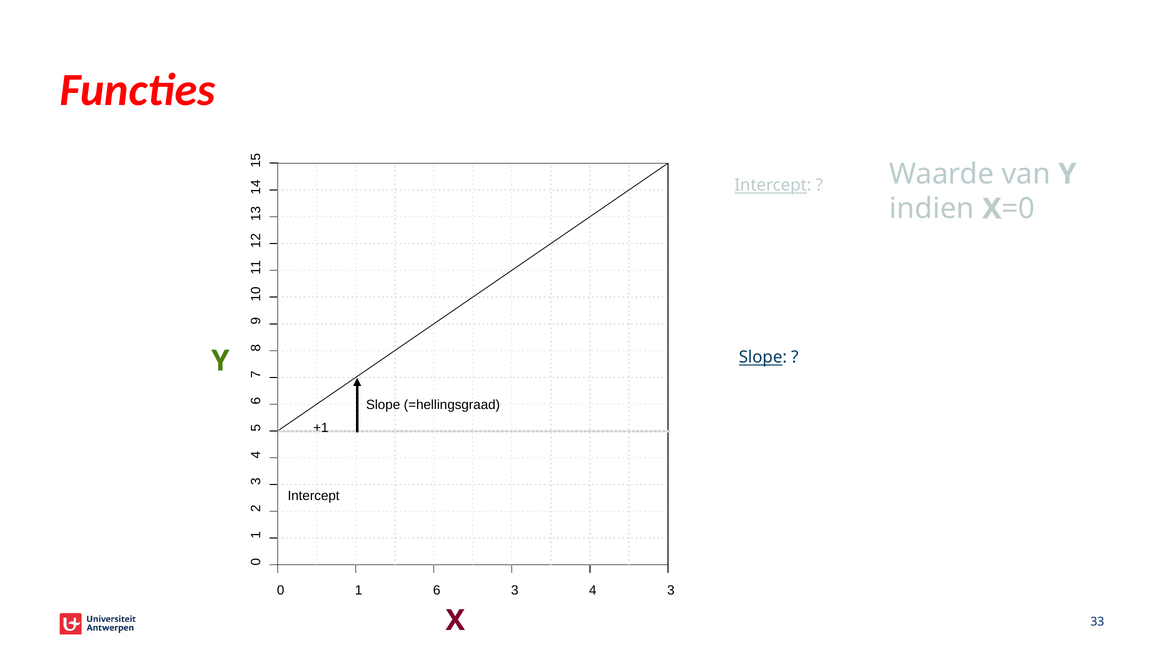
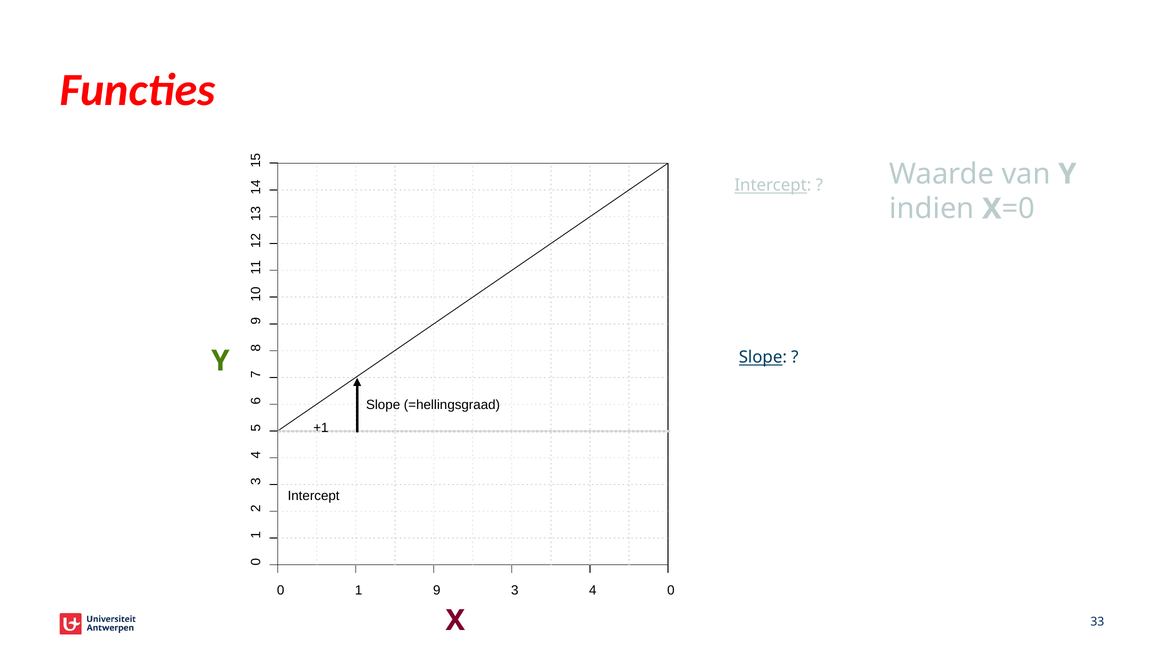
1 6: 6 -> 9
4 3: 3 -> 0
